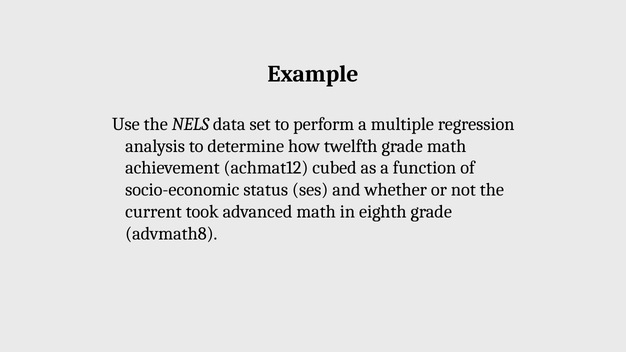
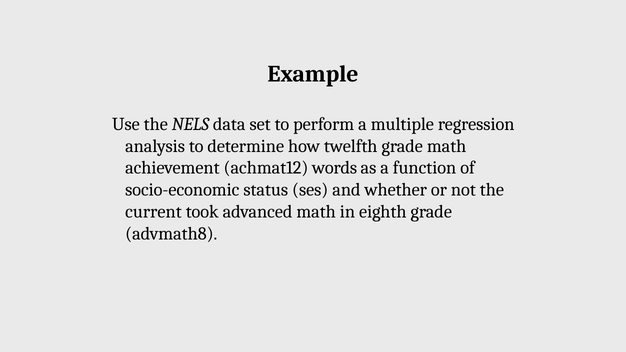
cubed: cubed -> words
